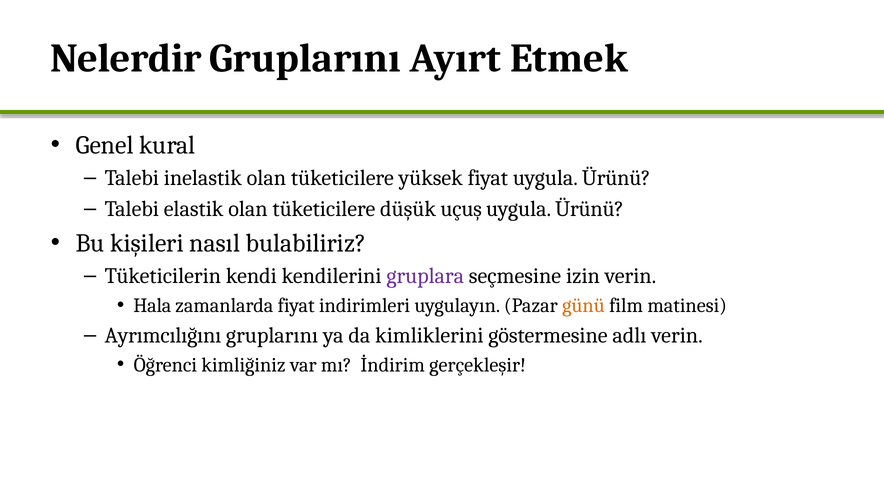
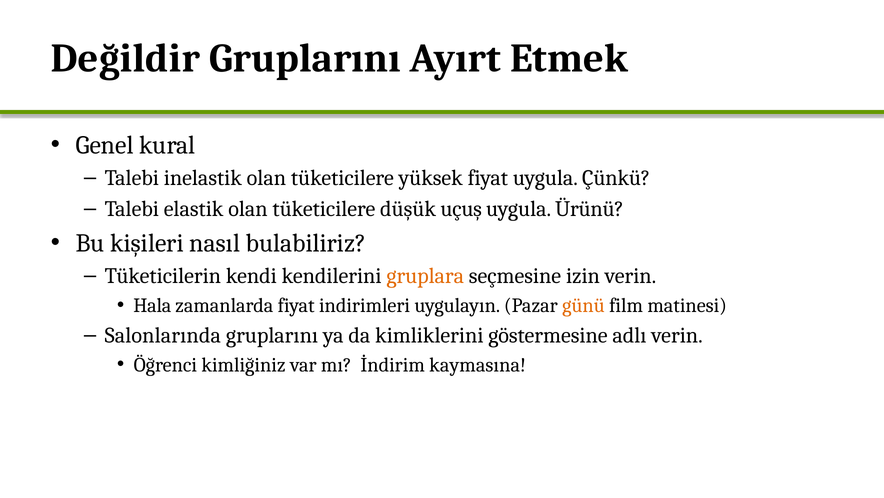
Nelerdir: Nelerdir -> Değildir
fiyat uygula Ürünü: Ürünü -> Çünkü
gruplara colour: purple -> orange
Ayrımcılığını: Ayrımcılığını -> Salonlarında
gerçekleşir: gerçekleşir -> kaymasına
